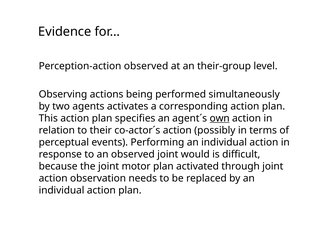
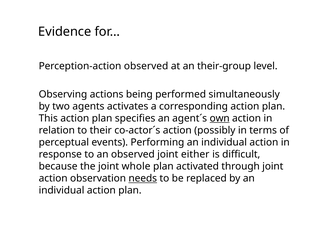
would: would -> either
motor: motor -> whole
needs underline: none -> present
